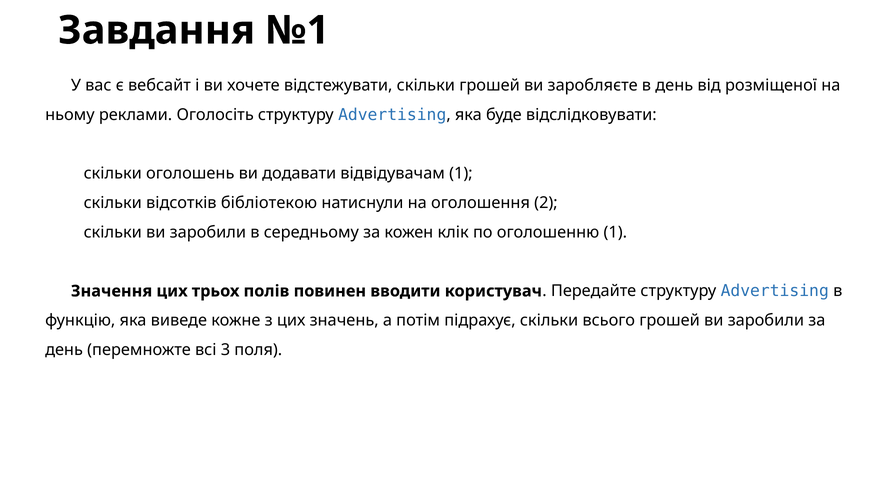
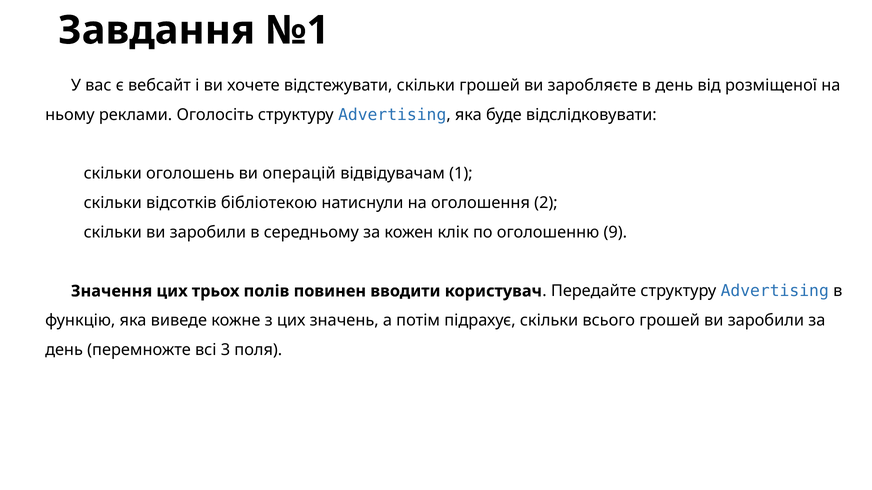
додавати: додавати -> операцій
оголошенню 1: 1 -> 9
